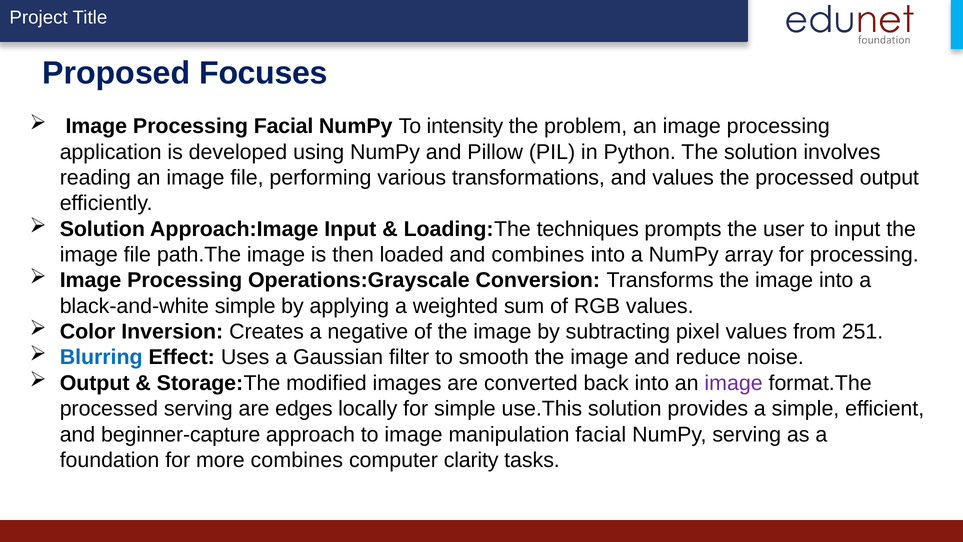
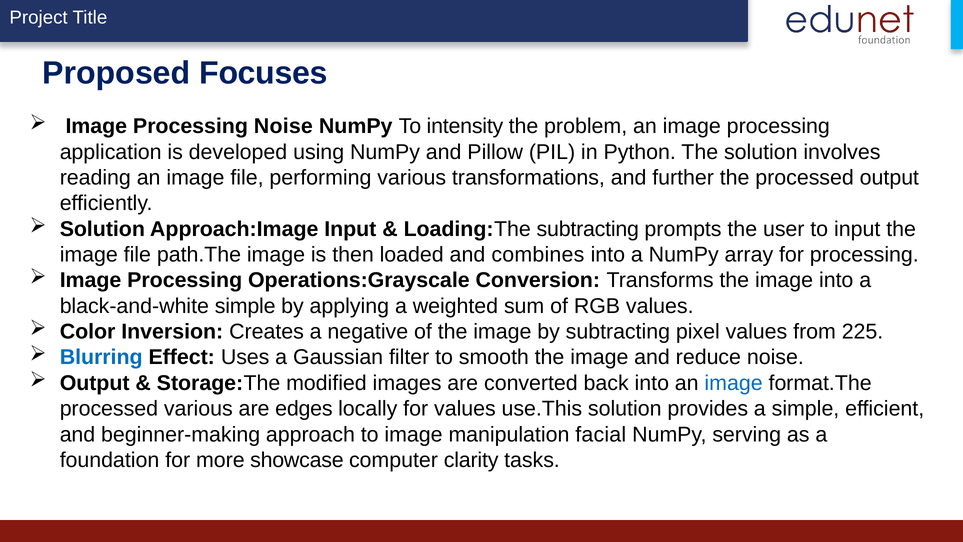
Processing Facial: Facial -> Noise
and values: values -> further
Loading:The techniques: techniques -> subtracting
251: 251 -> 225
image at (734, 383) colour: purple -> blue
processed serving: serving -> various
for simple: simple -> values
beginner-capture: beginner-capture -> beginner-making
more combines: combines -> showcase
